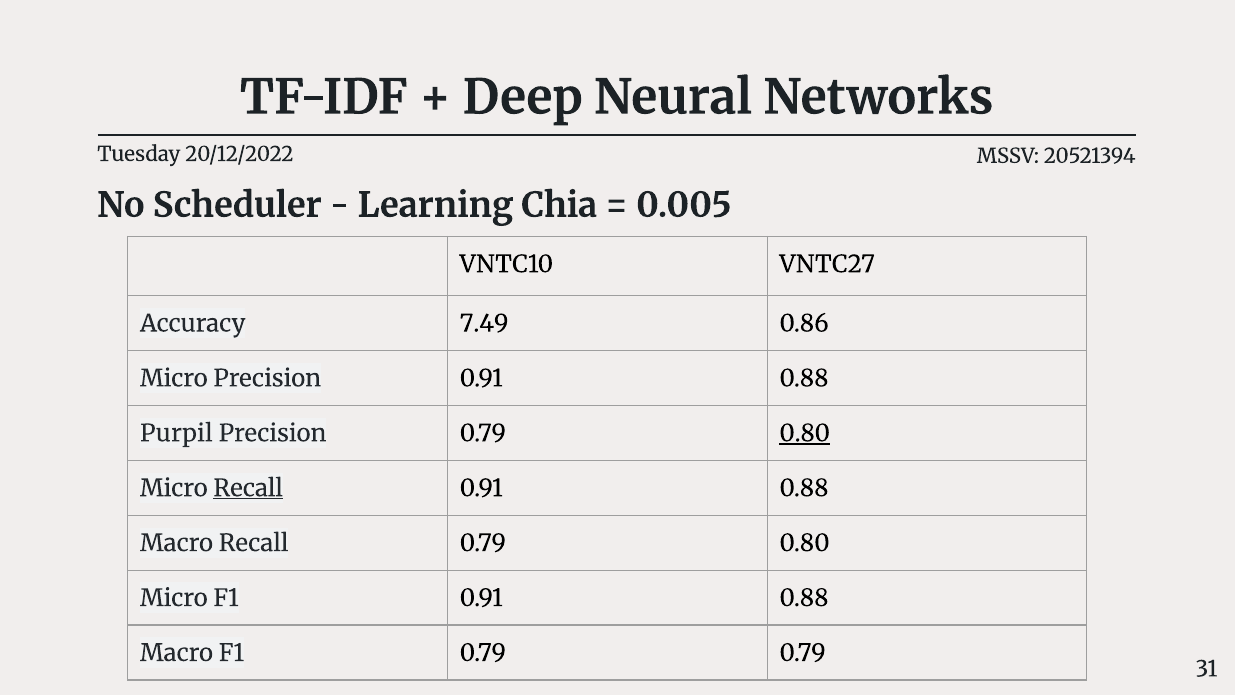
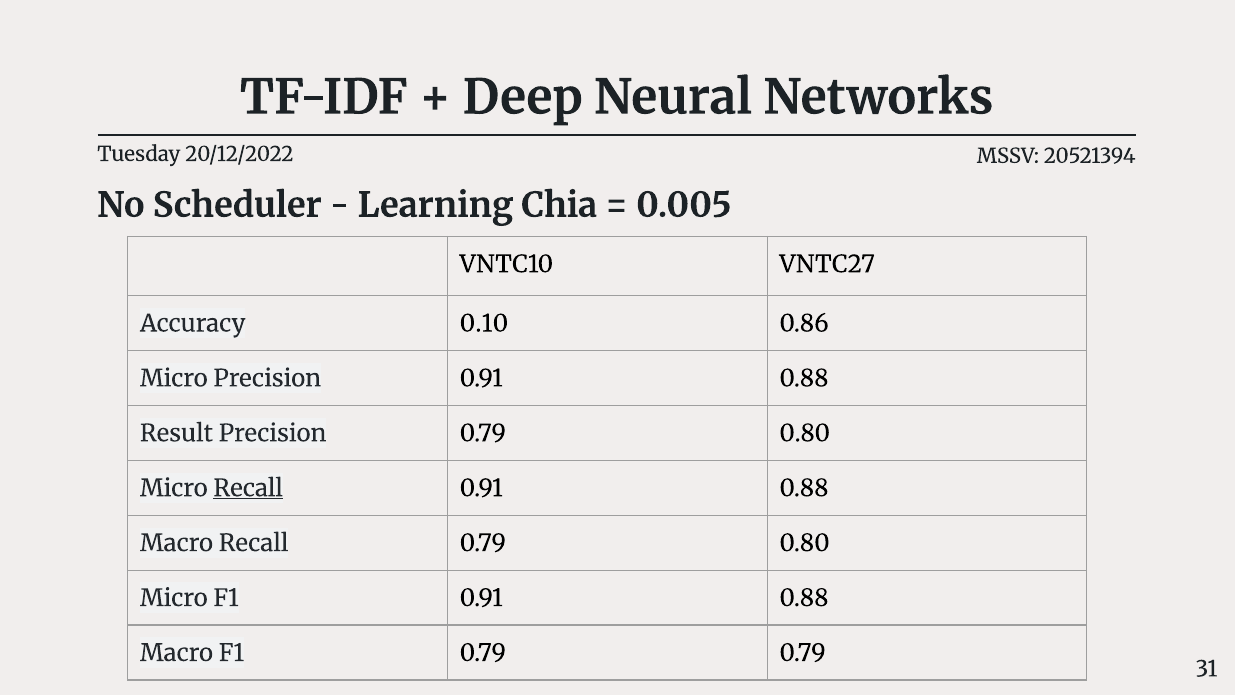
7.49: 7.49 -> 0.10
Purpil: Purpil -> Result
0.80 at (805, 433) underline: present -> none
